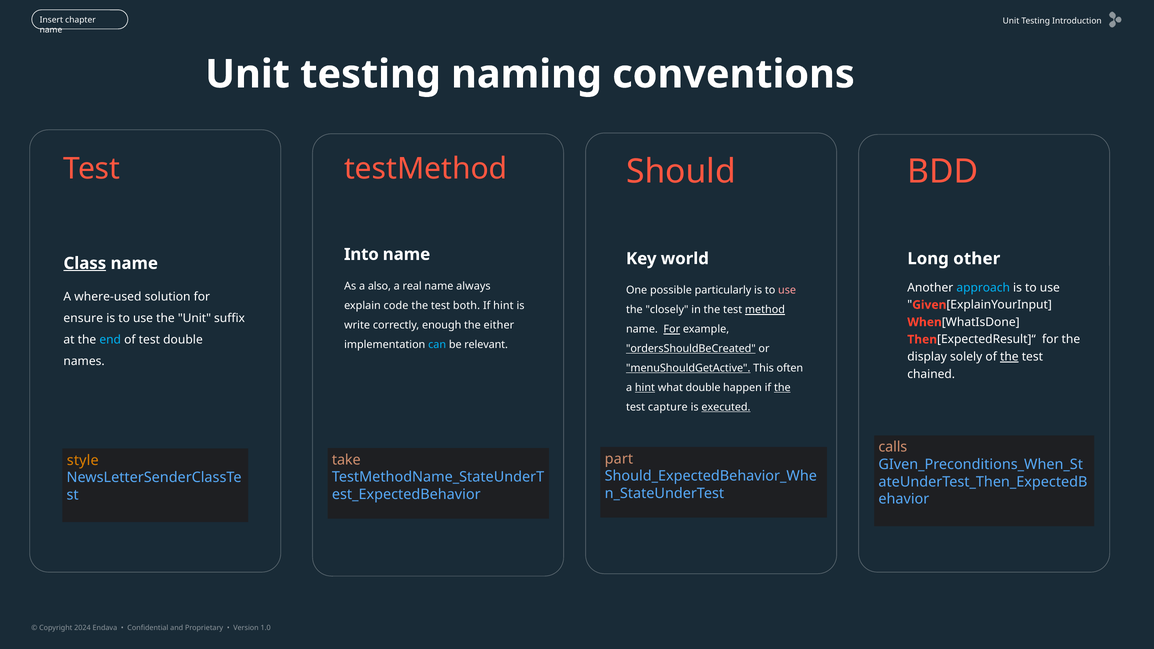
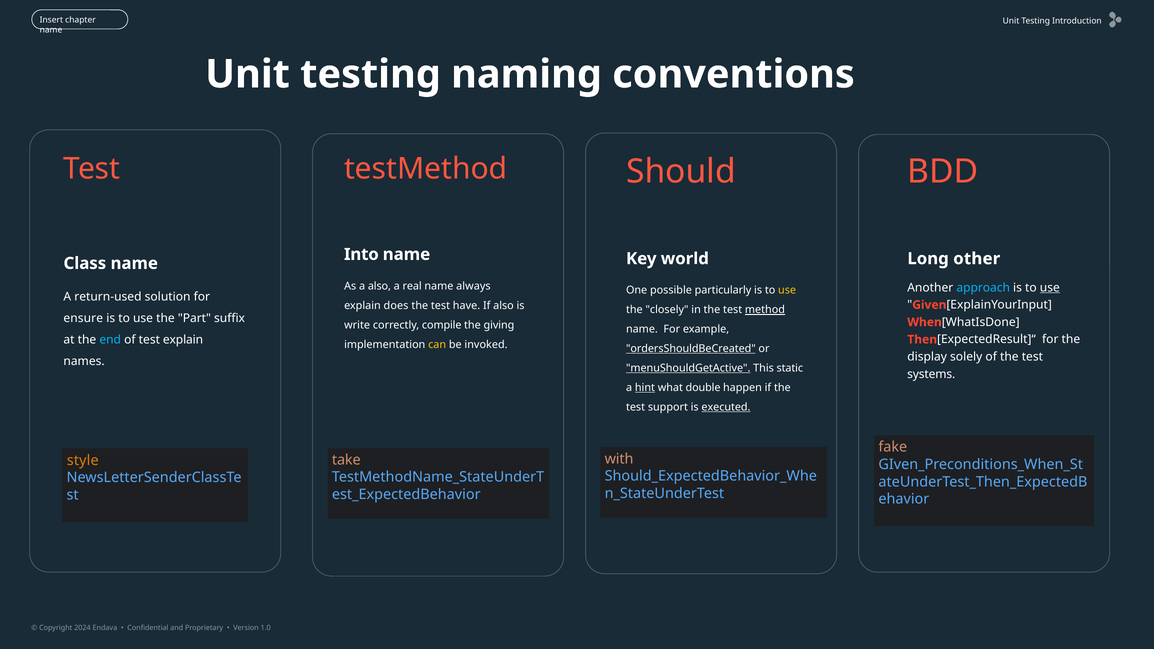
Class underline: present -> none
use at (1050, 288) underline: none -> present
use at (787, 290) colour: pink -> yellow
where-used: where-used -> return-used
code: code -> does
both: both -> have
If hint: hint -> also
the Unit: Unit -> Part
enough: enough -> compile
either: either -> giving
For at (672, 329) underline: present -> none
test double: double -> explain
can colour: light blue -> yellow
relevant: relevant -> invoked
the at (1009, 357) underline: present -> none
often: often -> static
chained: chained -> systems
the at (782, 388) underline: present -> none
capture: capture -> support
calls: calls -> fake
part: part -> with
